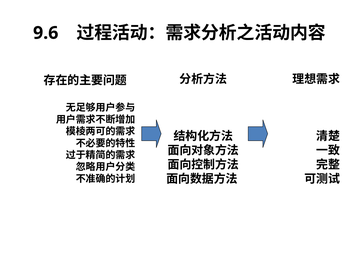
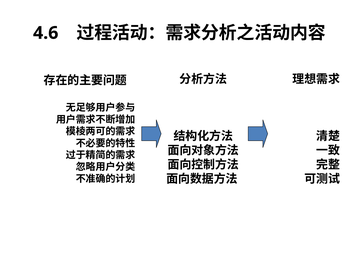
9.6: 9.6 -> 4.6
